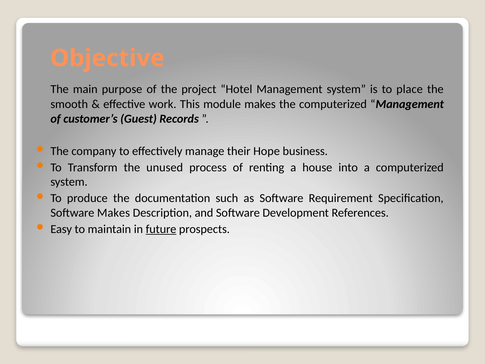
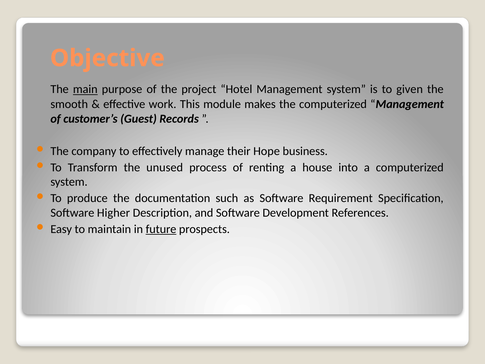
main underline: none -> present
place: place -> given
Software Makes: Makes -> Higher
